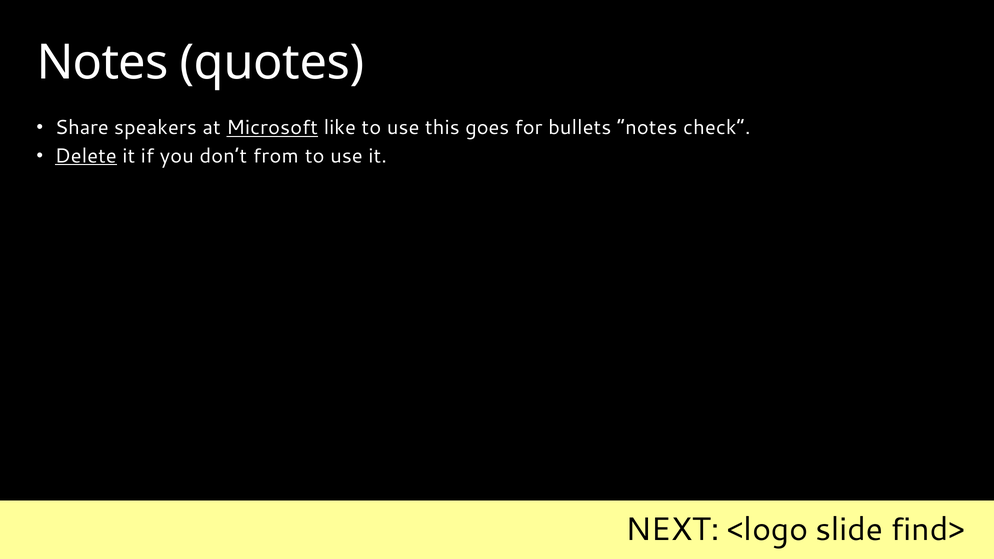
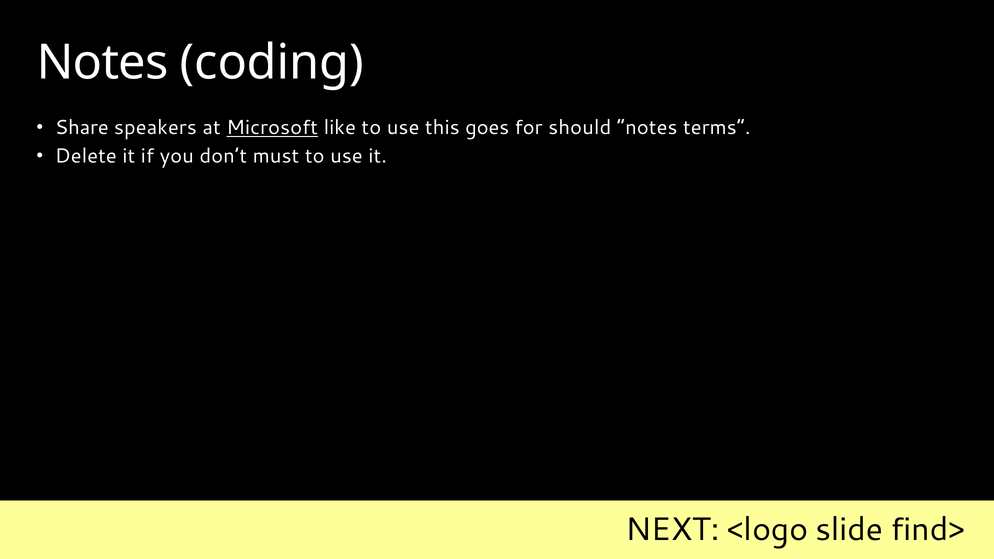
quotes: quotes -> coding
bullets: bullets -> should
check: check -> terms
Delete underline: present -> none
from: from -> must
